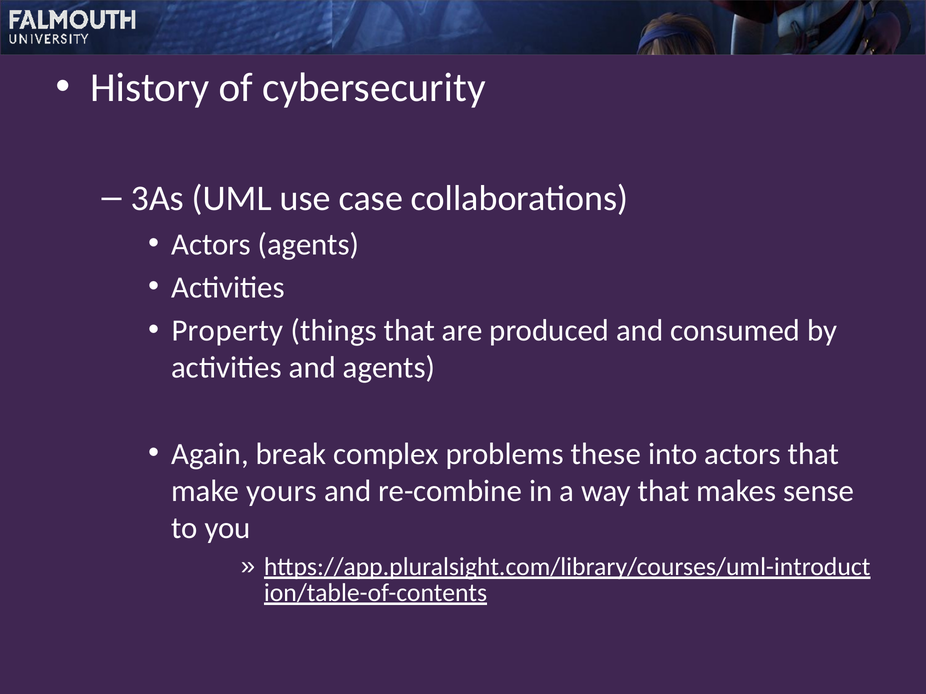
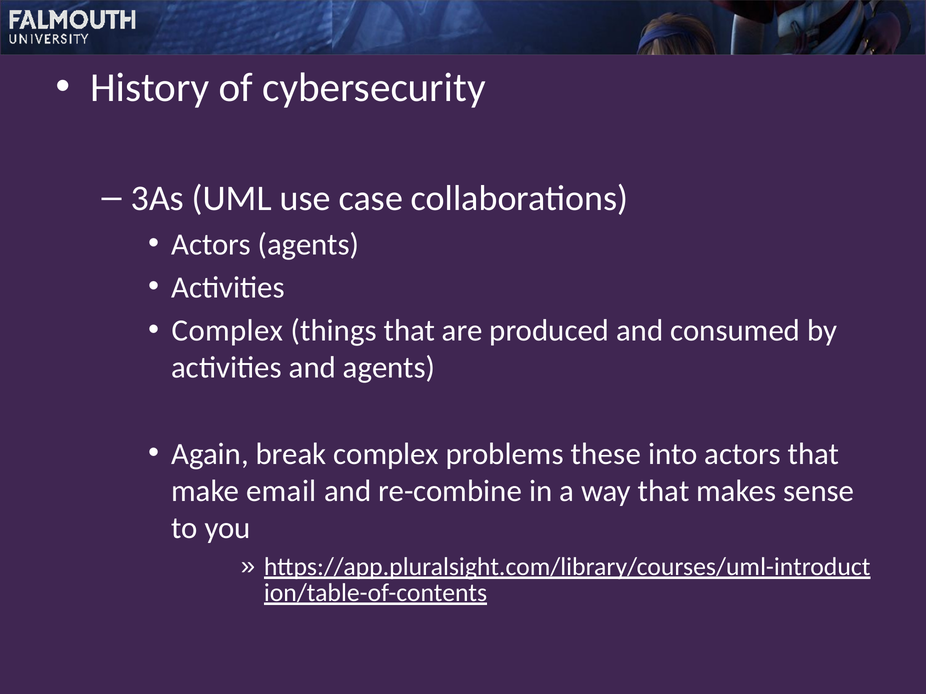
Property at (227, 331): Property -> Complex
yours: yours -> email
